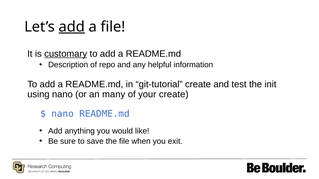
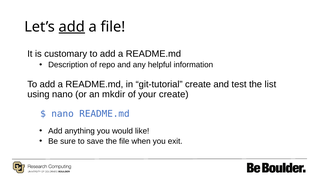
customary underline: present -> none
init: init -> list
many: many -> mkdir
